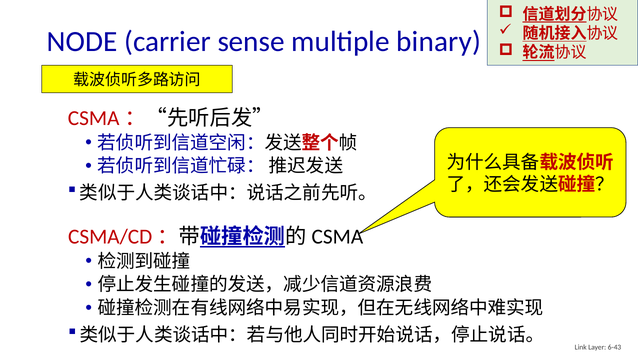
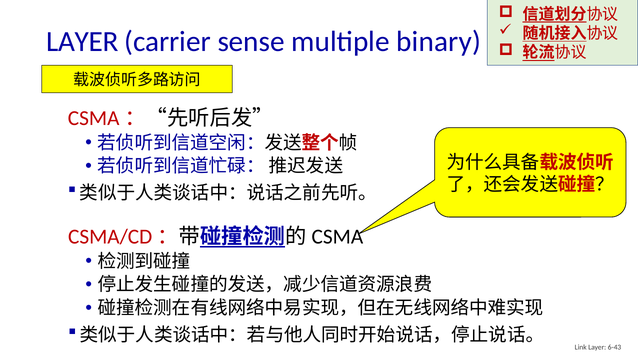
NODE at (82, 42): NODE -> LAYER
